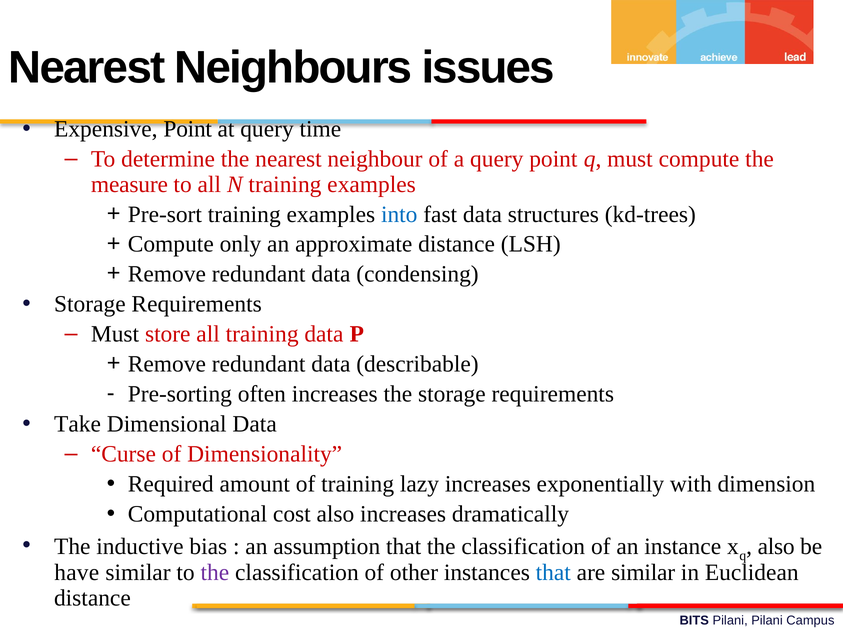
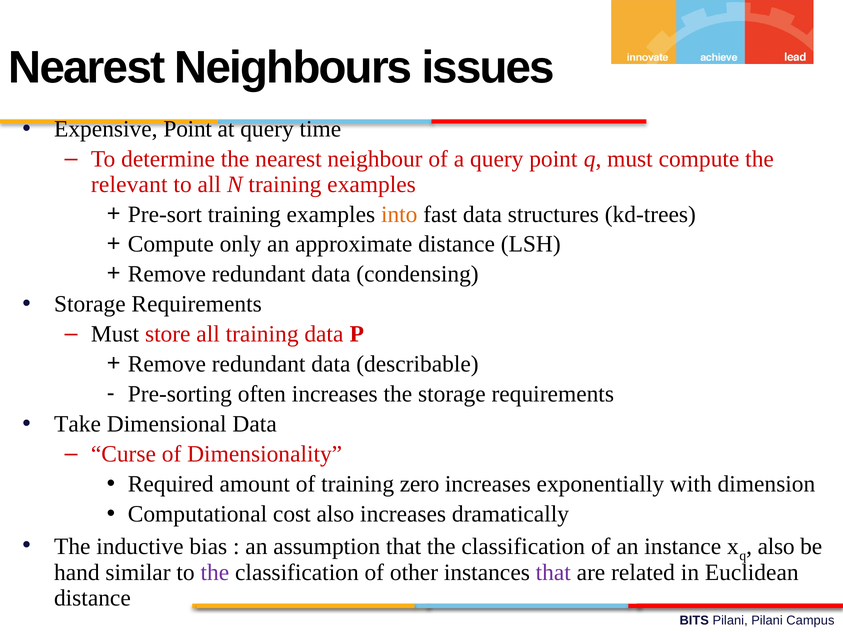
measure: measure -> relevant
into colour: blue -> orange
lazy: lazy -> zero
have: have -> hand
that at (553, 573) colour: blue -> purple
are similar: similar -> related
